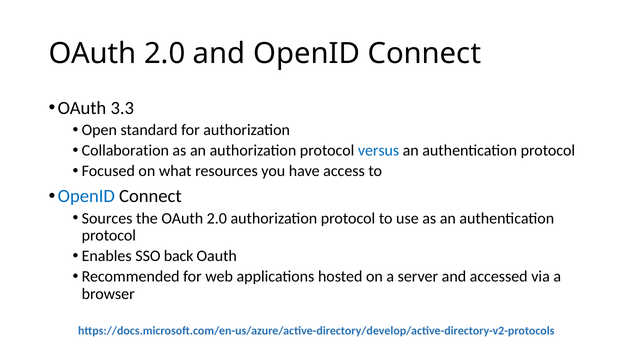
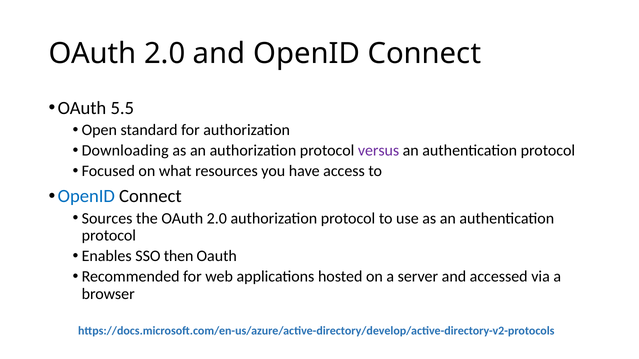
3.3: 3.3 -> 5.5
Collaboration: Collaboration -> Downloading
versus colour: blue -> purple
back: back -> then
